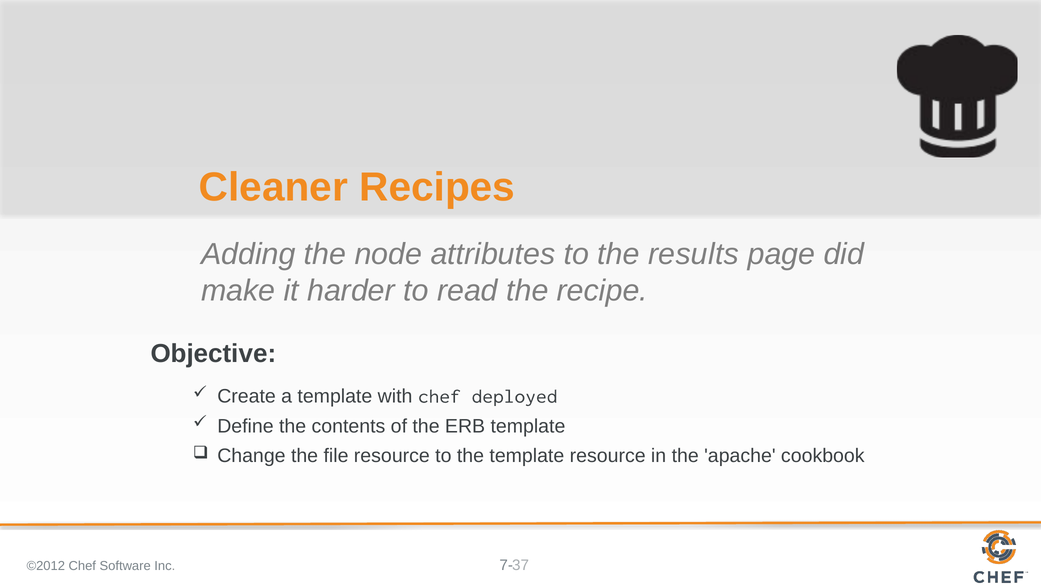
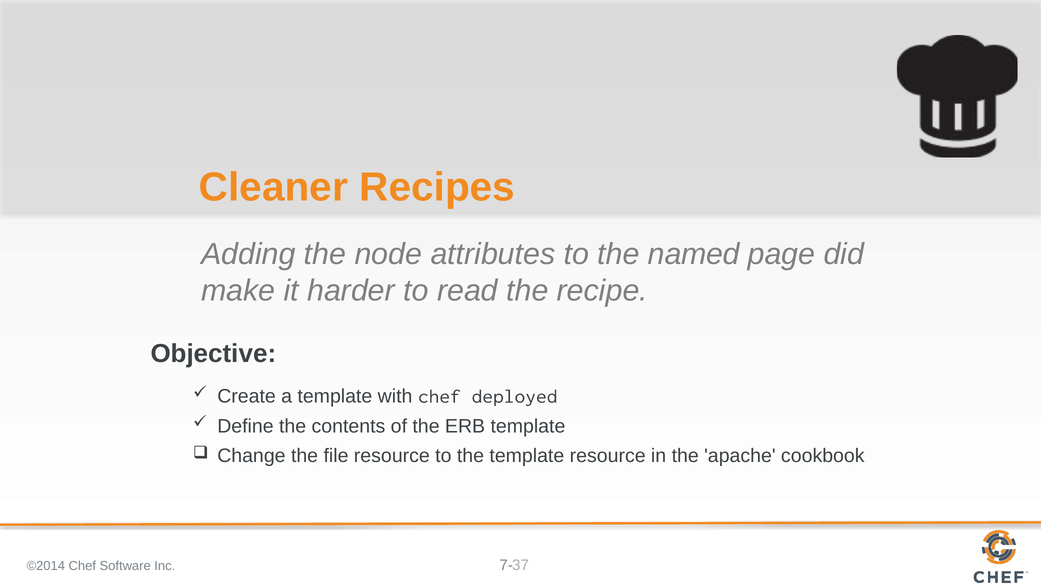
results: results -> named
©2012: ©2012 -> ©2014
